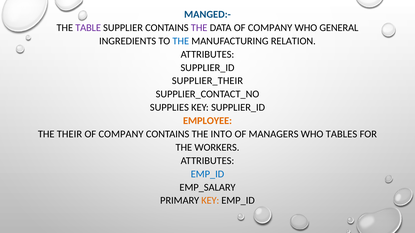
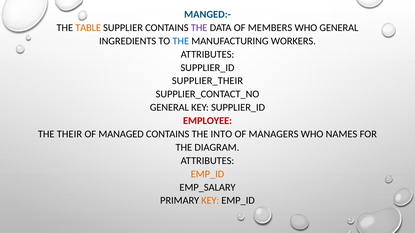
TABLE colour: purple -> orange
DATA OF COMPANY: COMPANY -> MEMBERS
RELATION: RELATION -> WORKERS
SUPPLIES at (169, 108): SUPPLIES -> GENERAL
EMPLOYEE colour: orange -> red
COMPANY at (121, 134): COMPANY -> MANAGED
TABLES: TABLES -> NAMES
WORKERS: WORKERS -> DIAGRAM
EMP_ID at (207, 174) colour: blue -> orange
